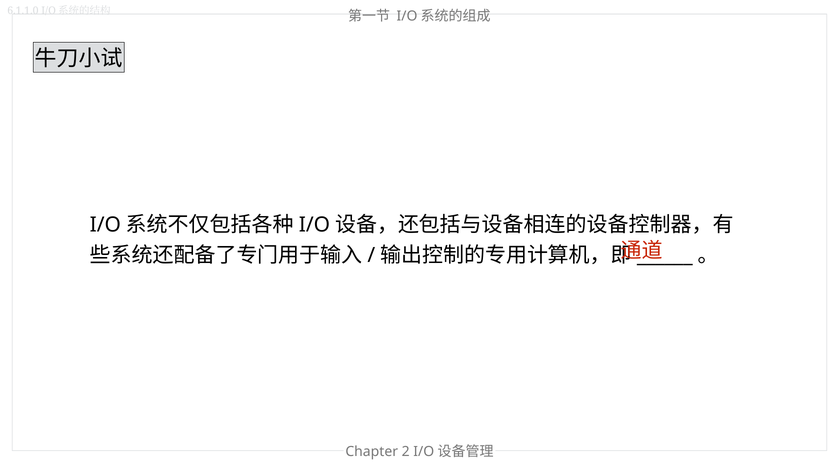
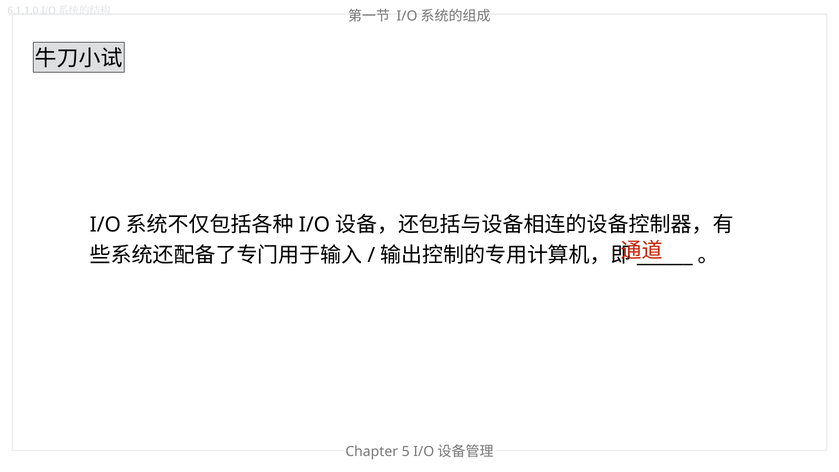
2: 2 -> 5
